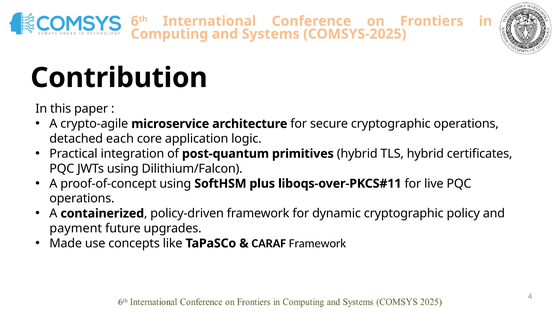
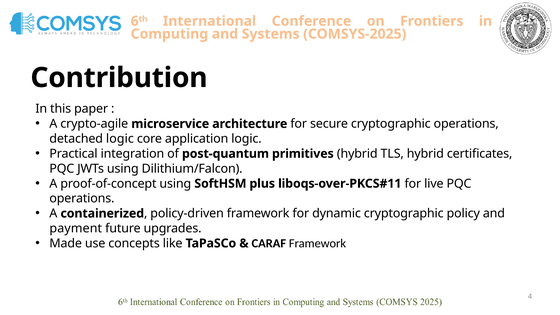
detached each: each -> logic
